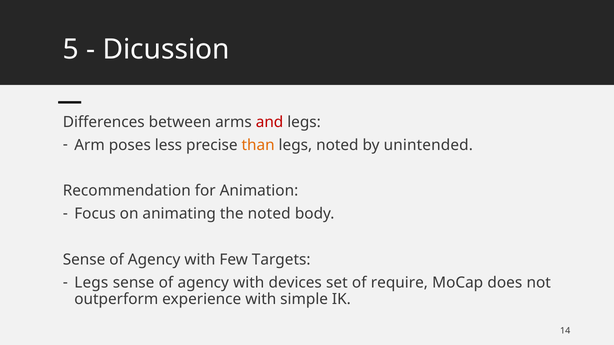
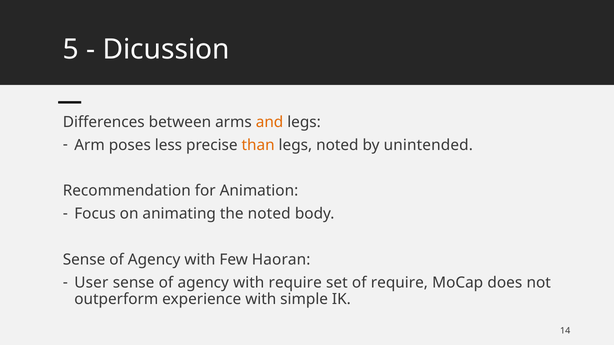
and colour: red -> orange
Targets: Targets -> Haoran
Legs at (91, 283): Legs -> User
with devices: devices -> require
